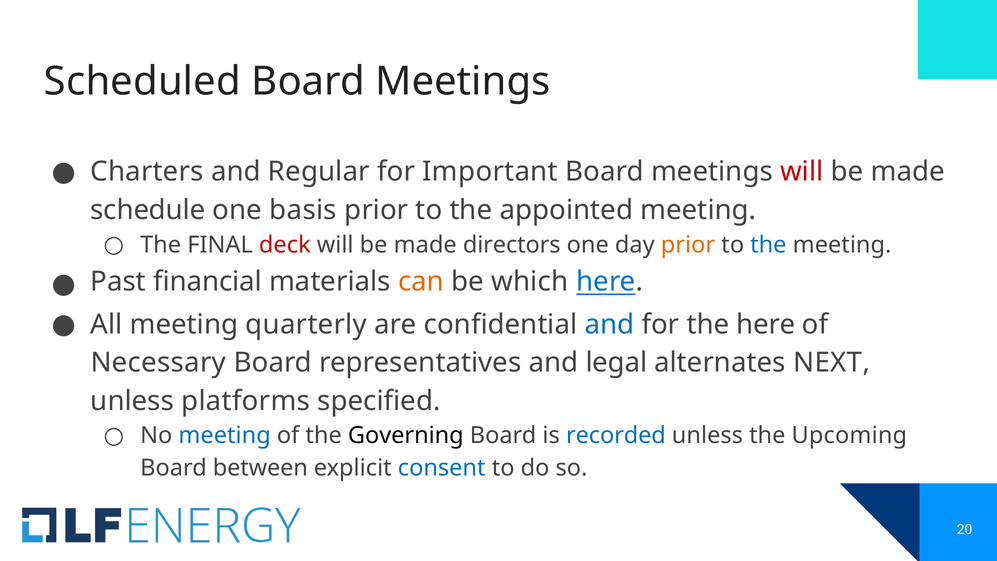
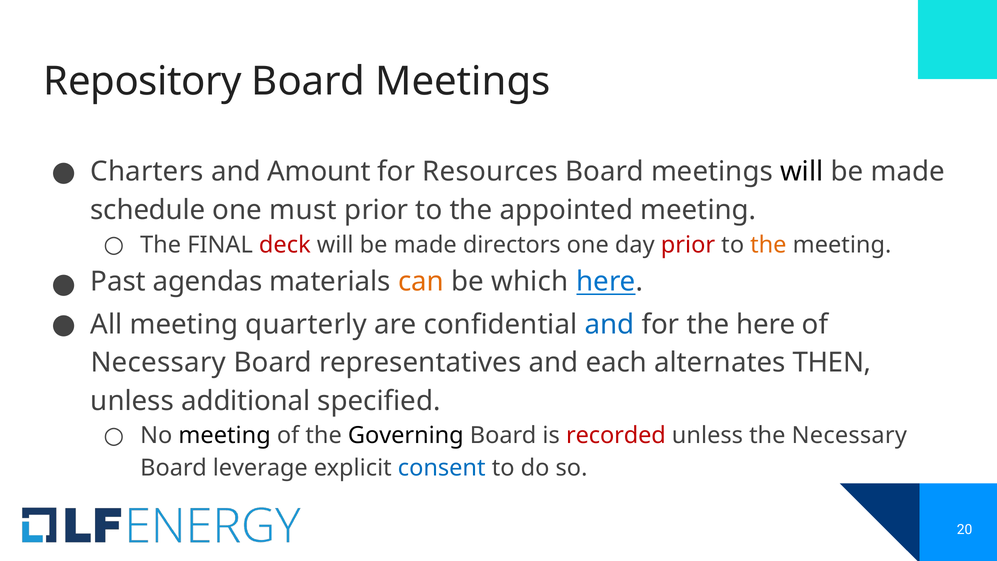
Scheduled: Scheduled -> Repository
Regular: Regular -> Amount
Important: Important -> Resources
will at (802, 172) colour: red -> black
basis: basis -> must
prior at (688, 245) colour: orange -> red
the at (768, 245) colour: blue -> orange
financial: financial -> agendas
legal: legal -> each
NEXT: NEXT -> THEN
platforms: platforms -> additional
meeting at (225, 436) colour: blue -> black
recorded colour: blue -> red
the Upcoming: Upcoming -> Necessary
between: between -> leverage
